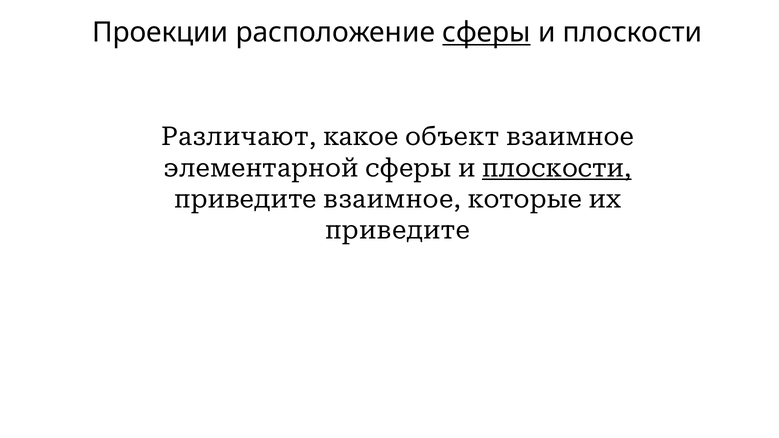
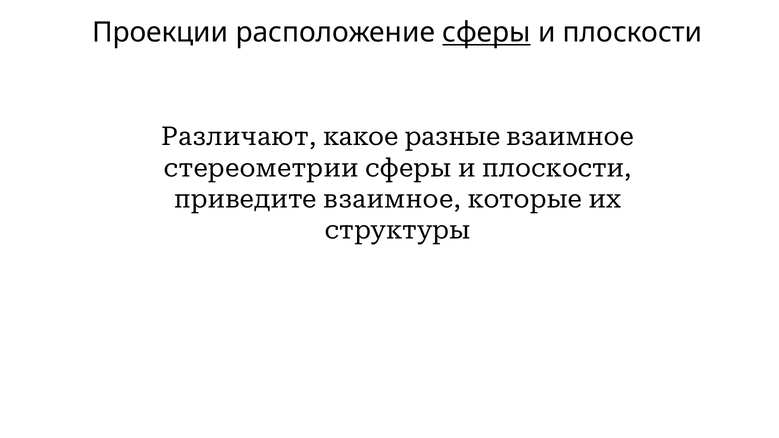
объект: объект -> разные
элементарной: элементарной -> стереометрии
плоскости at (557, 168) underline: present -> none
приведите at (398, 230): приведите -> структуры
